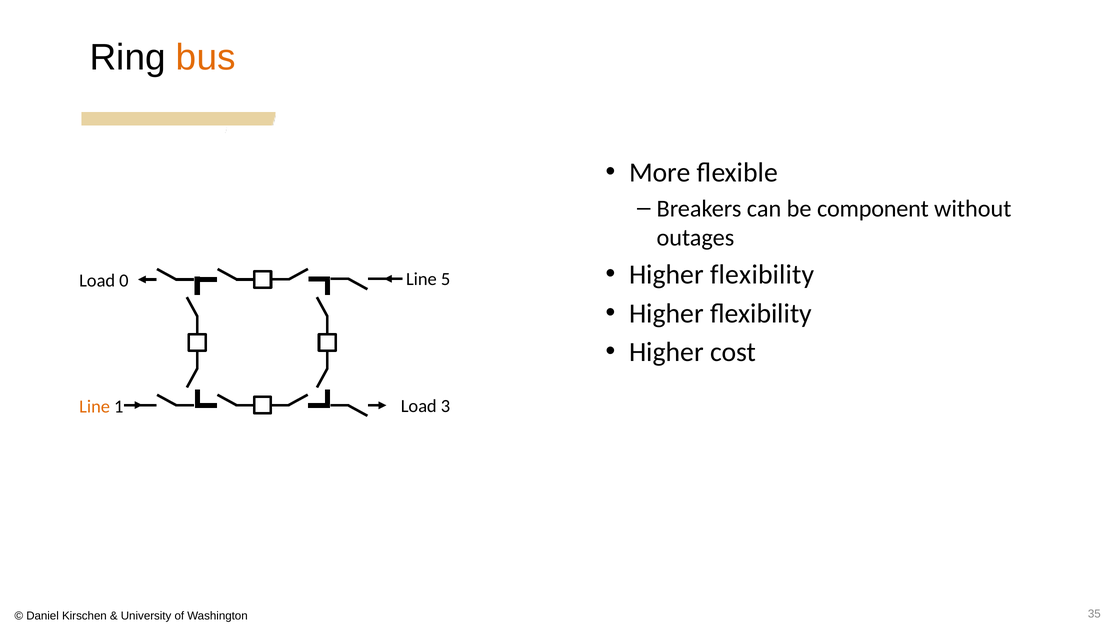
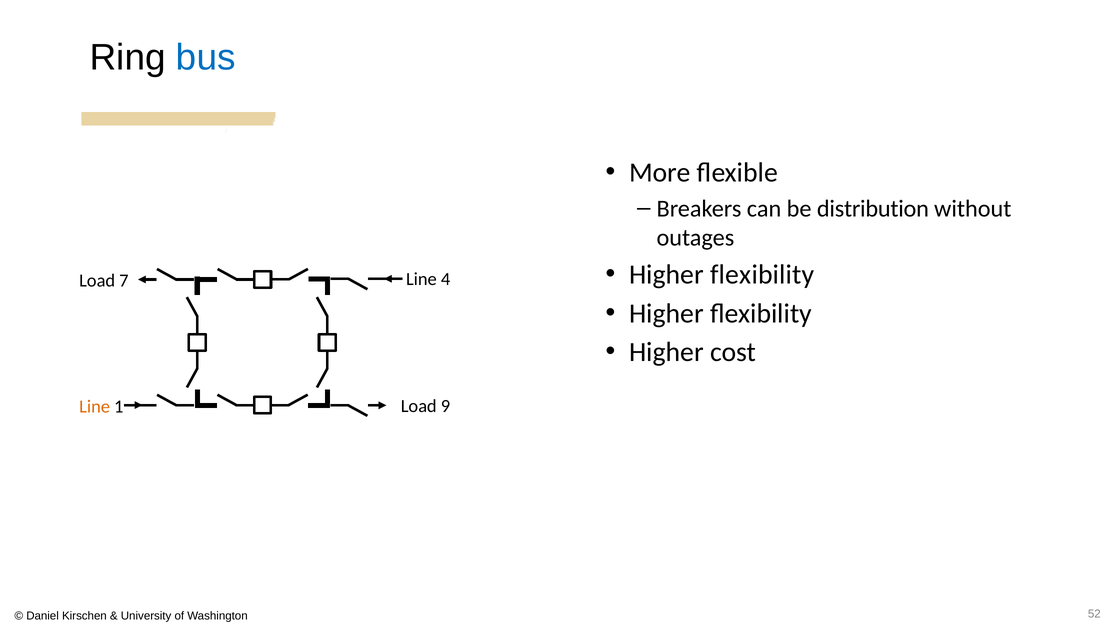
bus colour: orange -> blue
component: component -> distribution
5: 5 -> 4
0: 0 -> 7
3: 3 -> 9
35: 35 -> 52
